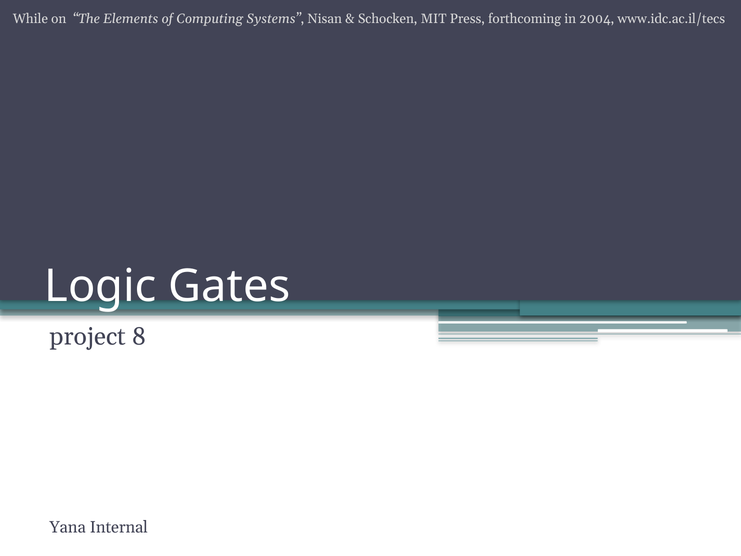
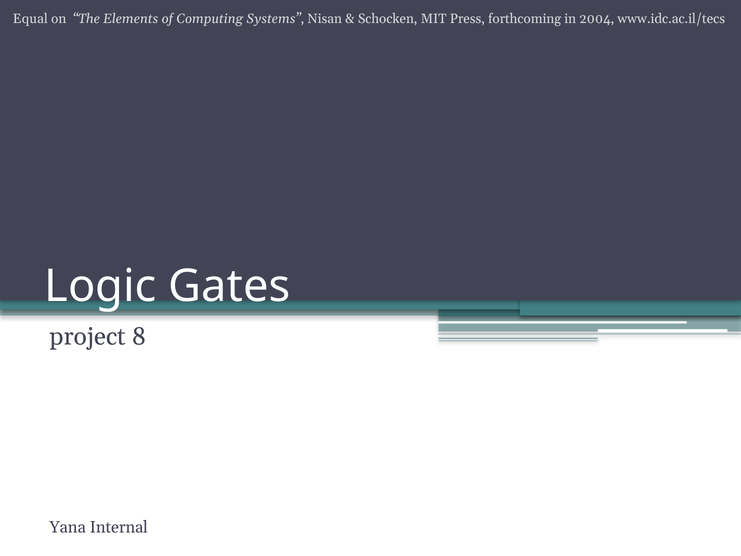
While: While -> Equal
